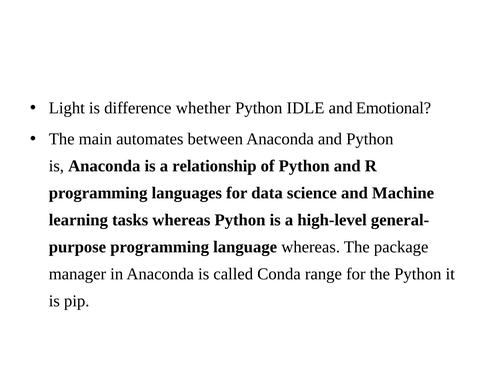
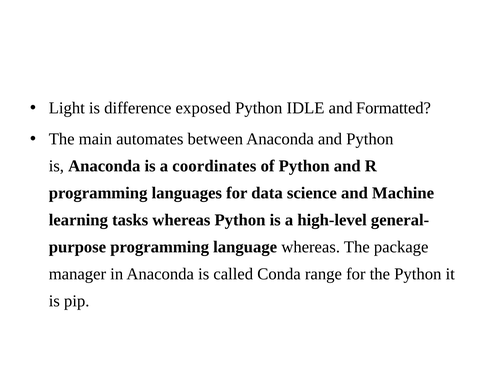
whether: whether -> exposed
Emotional: Emotional -> Formatted
relationship: relationship -> coordinates
